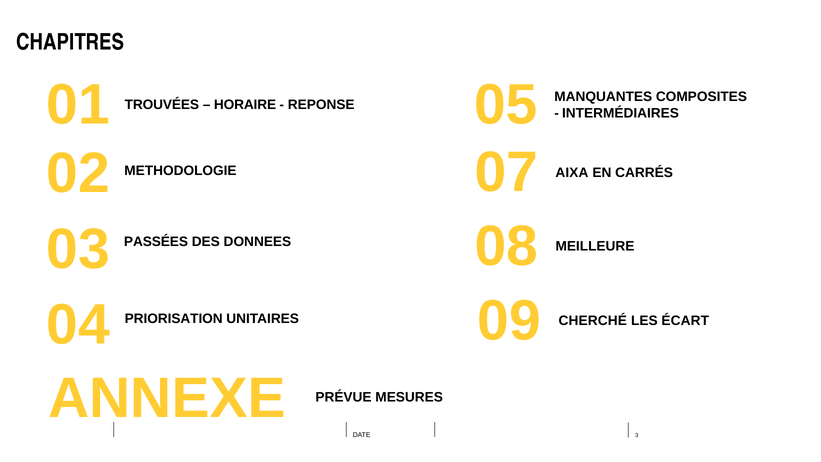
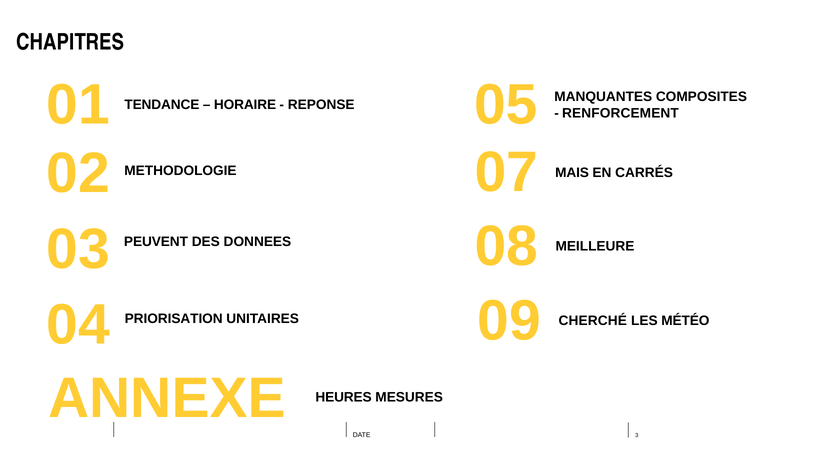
TROUVÉES: TROUVÉES -> TENDANCE
INTERMÉDIAIRES: INTERMÉDIAIRES -> RENFORCEMENT
AIXA: AIXA -> MAIS
PASSÉES: PASSÉES -> PEUVENT
ÉCART: ÉCART -> MÉTÉO
PRÉVUE: PRÉVUE -> HEURES
